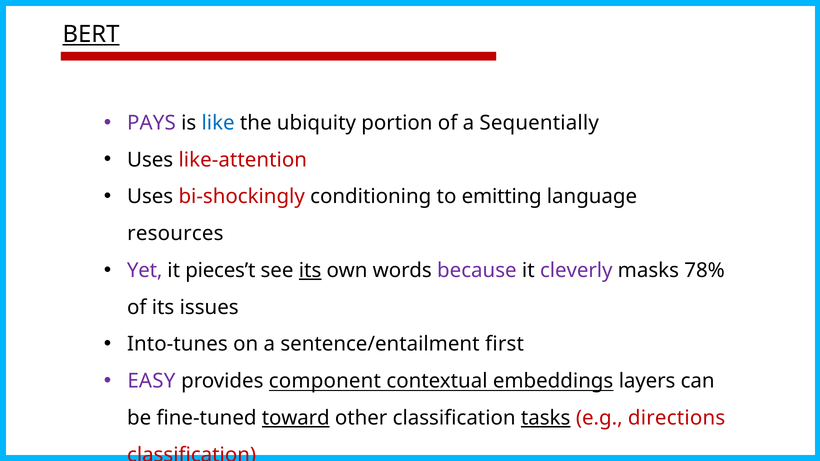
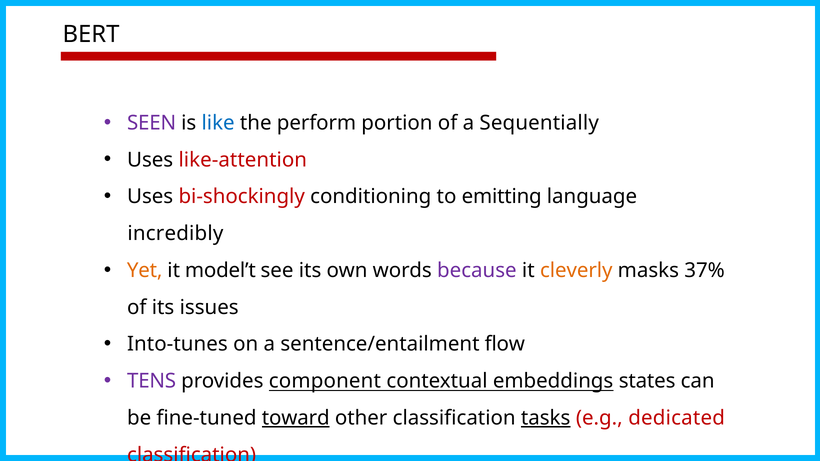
BERT underline: present -> none
PAYS: PAYS -> SEEN
ubiquity: ubiquity -> perform
resources: resources -> incredibly
Yet colour: purple -> orange
pieces’t: pieces’t -> model’t
its at (310, 271) underline: present -> none
cleverly colour: purple -> orange
78%: 78% -> 37%
first: first -> flow
EASY: EASY -> TENS
layers: layers -> states
directions: directions -> dedicated
